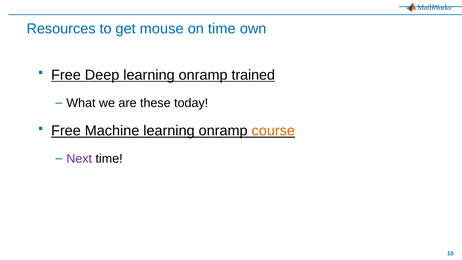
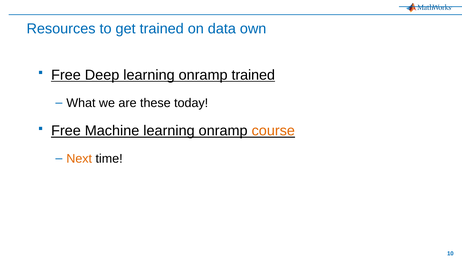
get mouse: mouse -> trained
on time: time -> data
Next colour: purple -> orange
